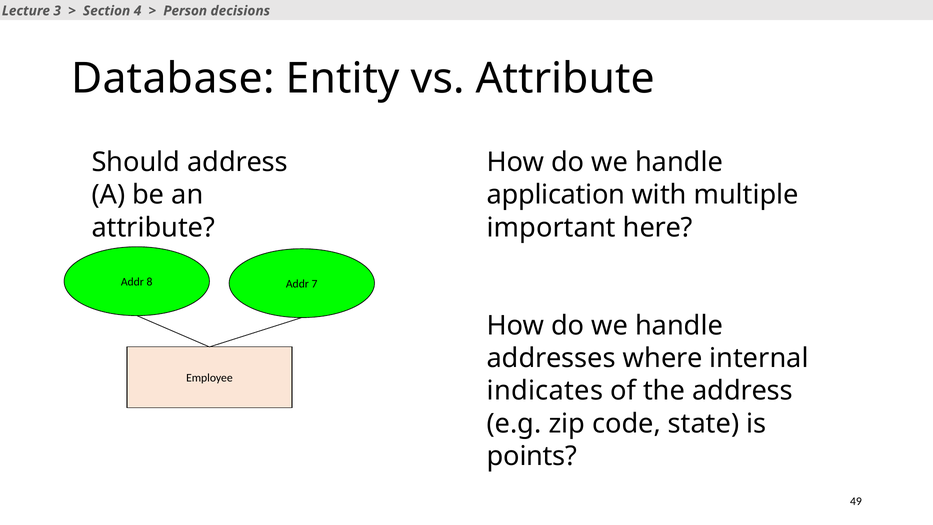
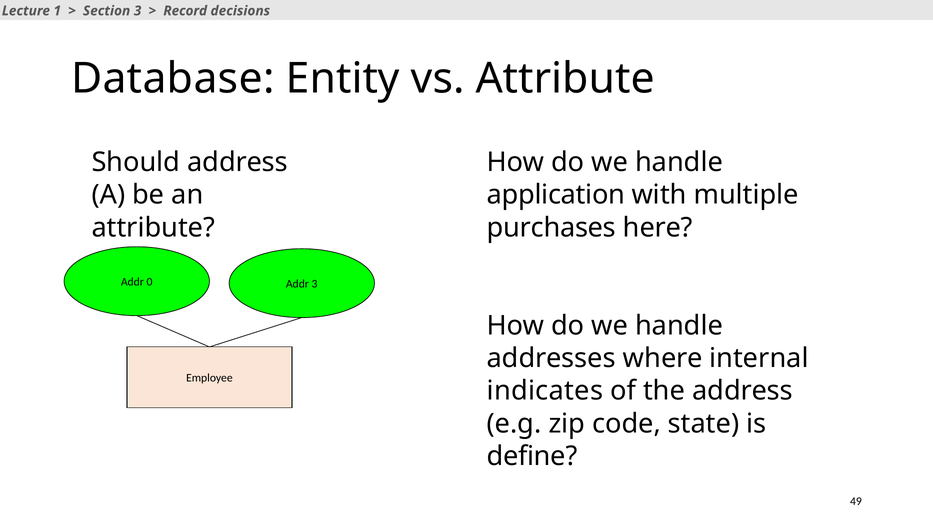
3: 3 -> 1
Section 4: 4 -> 3
Person: Person -> Record
important: important -> purchases
8: 8 -> 0
Addr 7: 7 -> 3
points: points -> define
